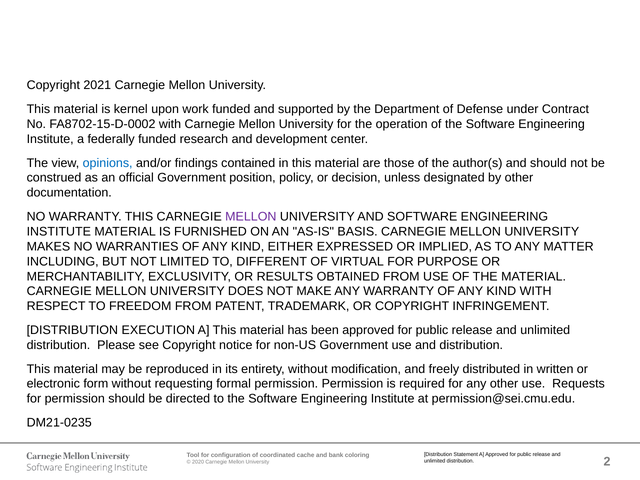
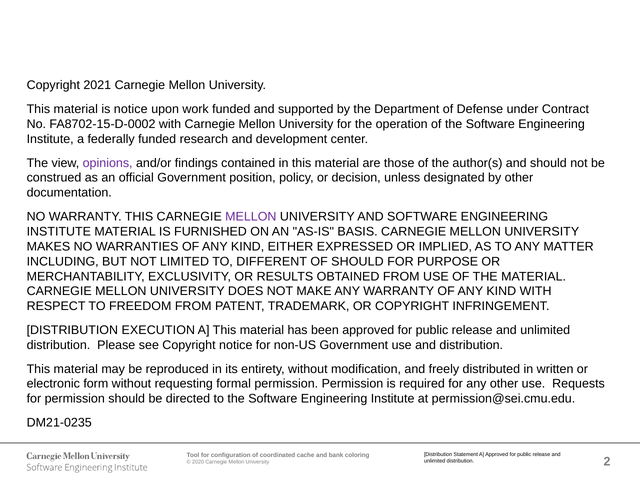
is kernel: kernel -> notice
opinions colour: blue -> purple
OF VIRTUAL: VIRTUAL -> SHOULD
